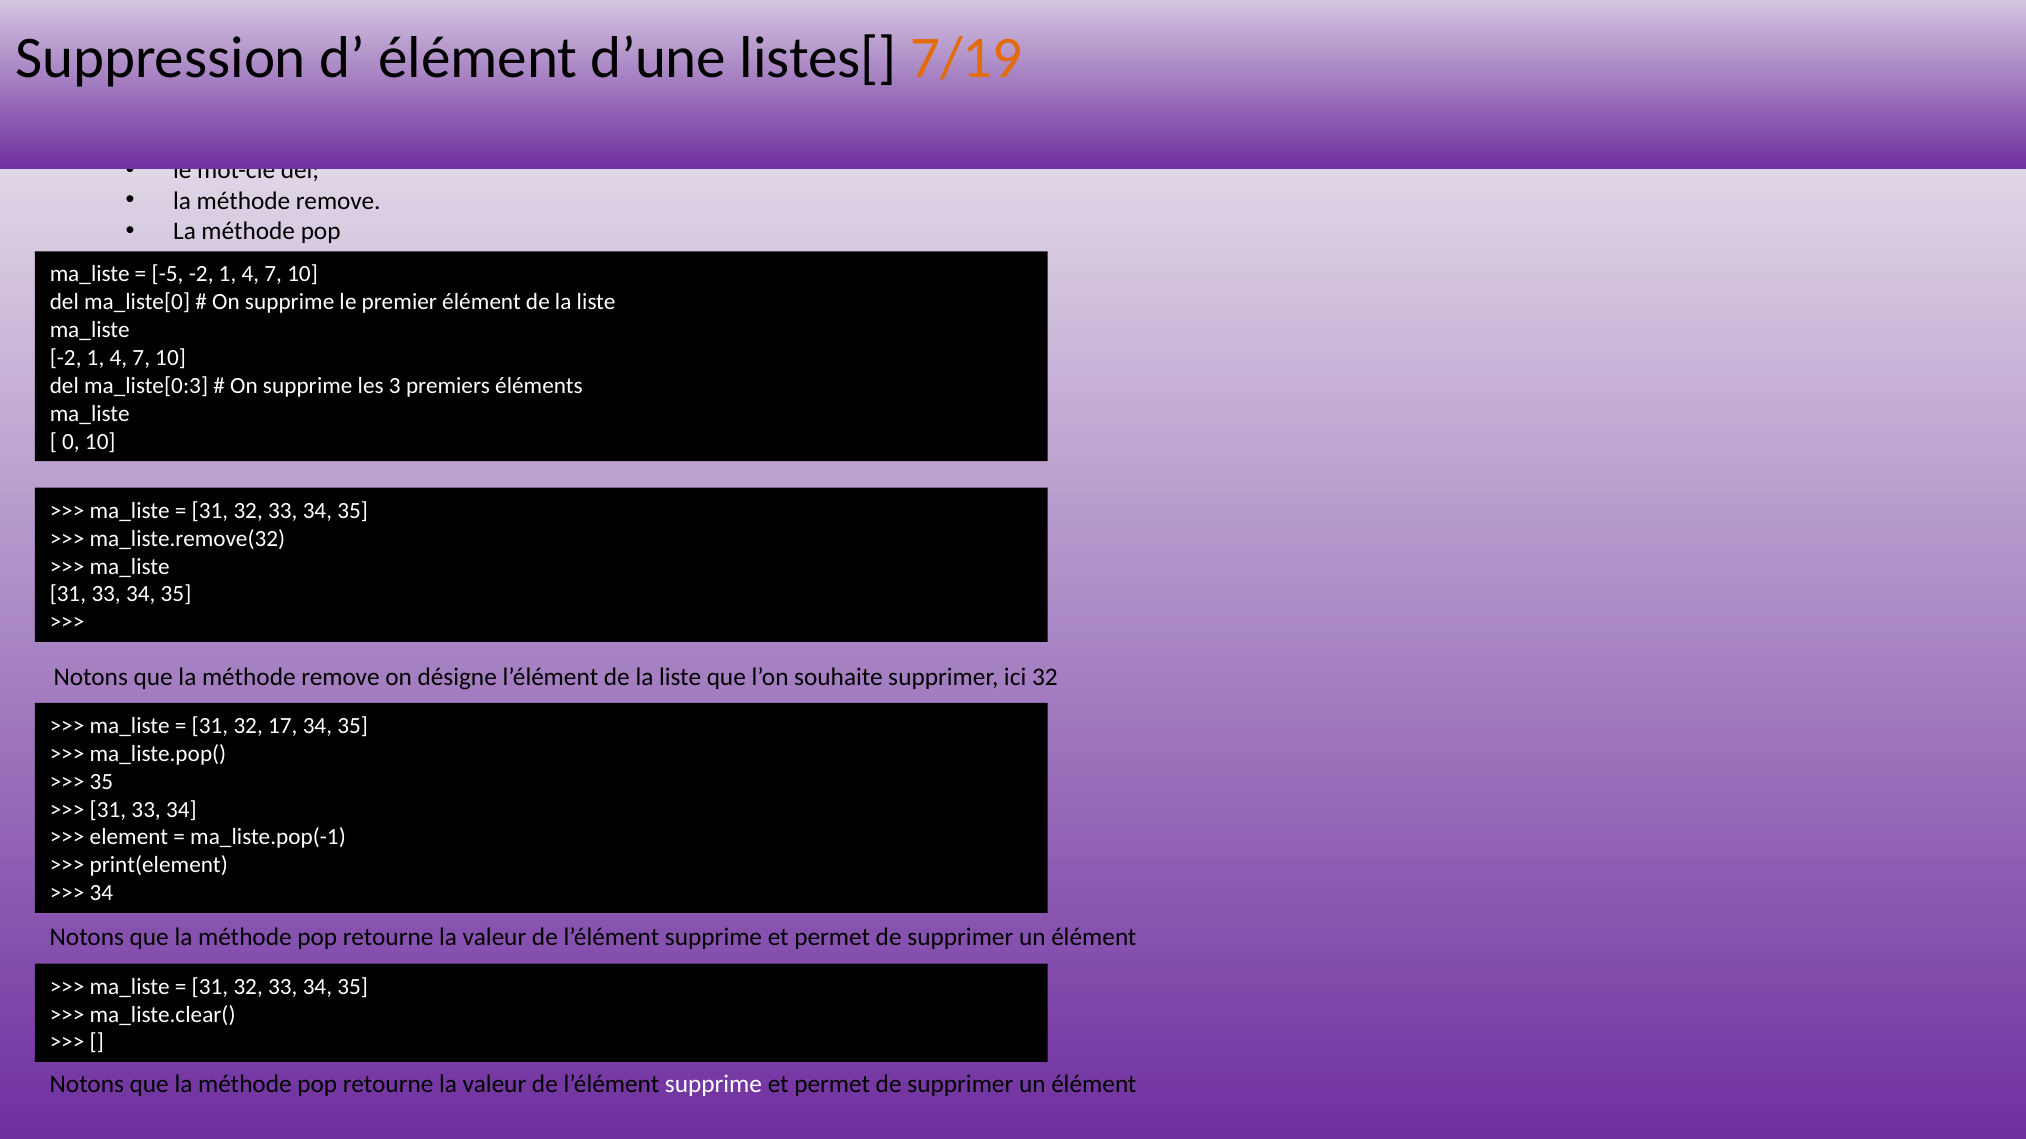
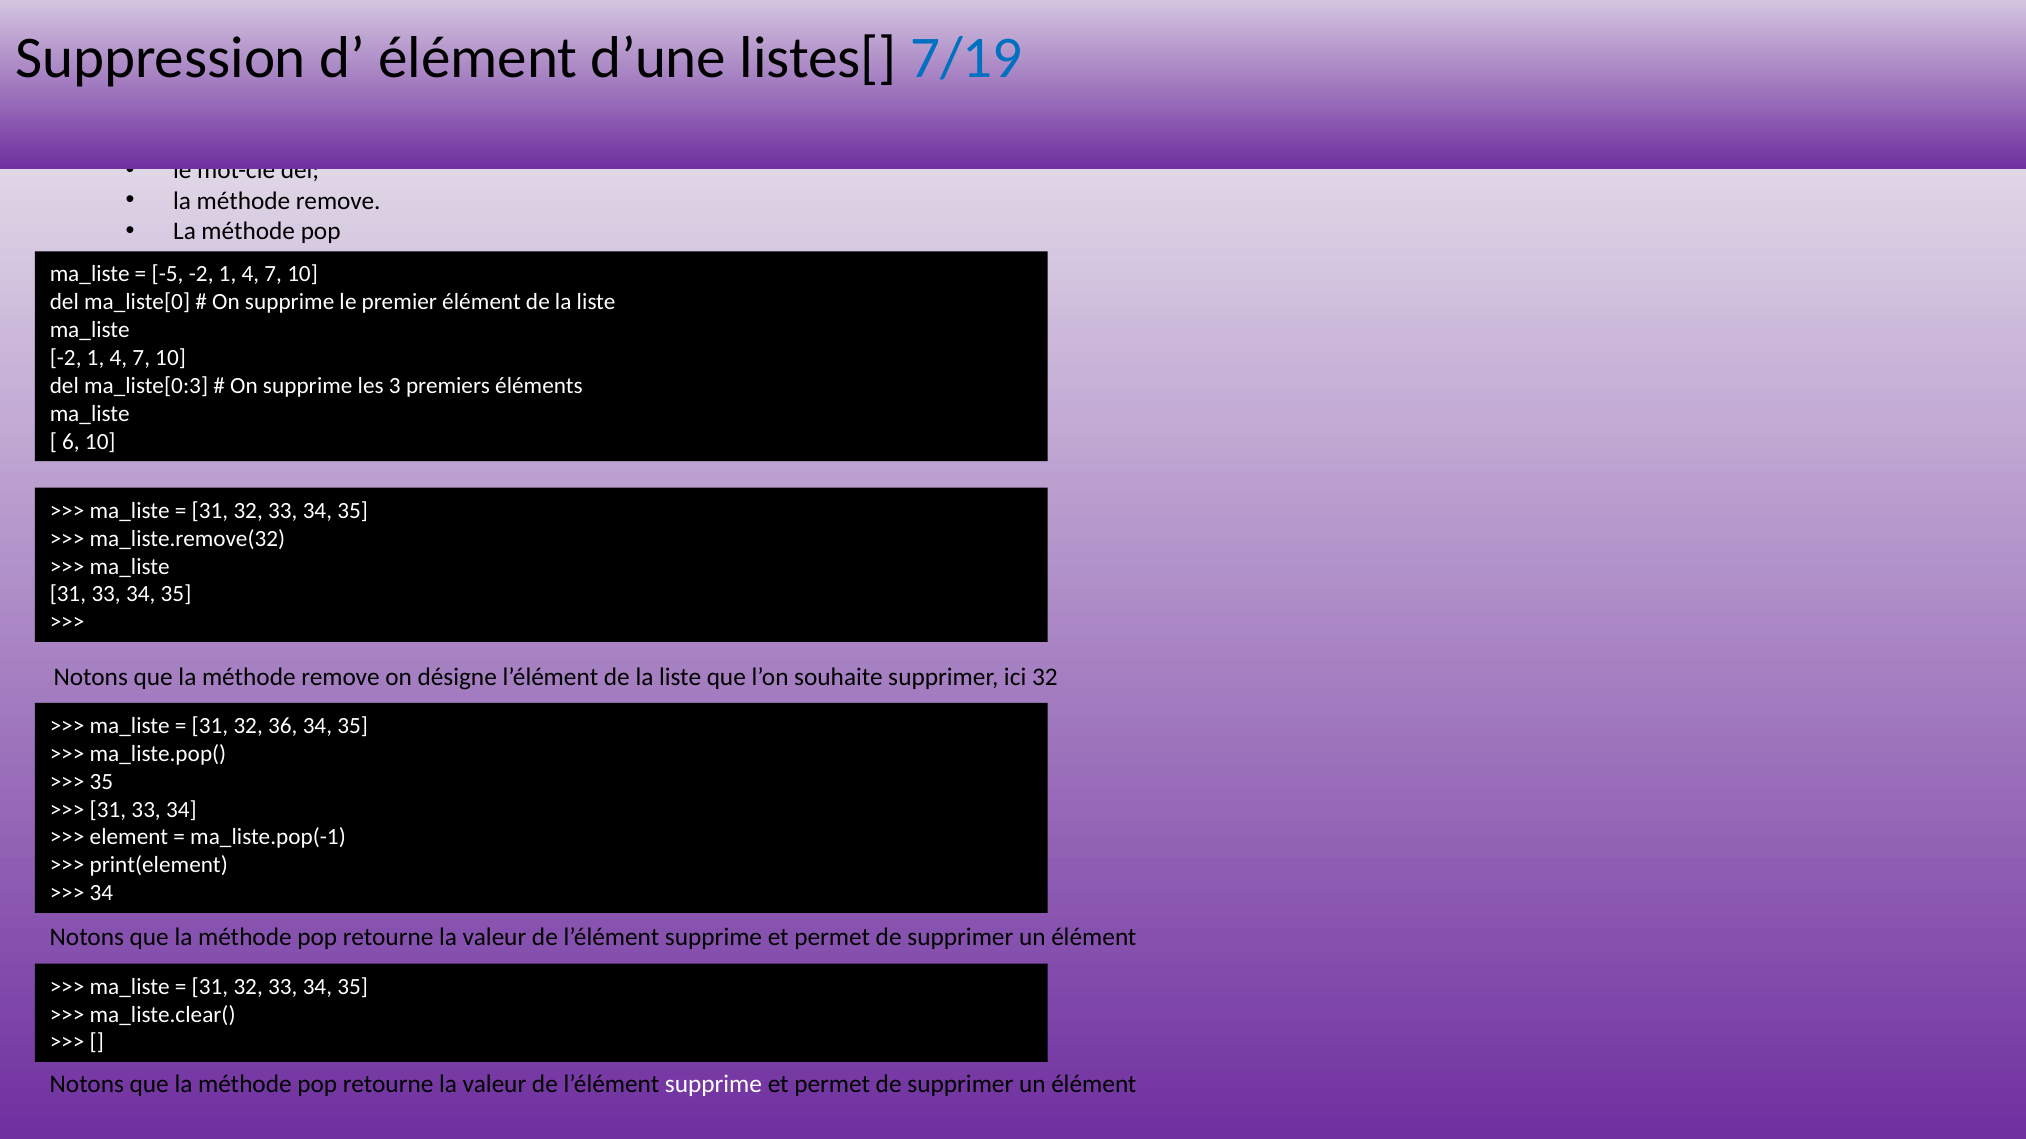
7/19 colour: orange -> blue
0: 0 -> 6
17: 17 -> 36
